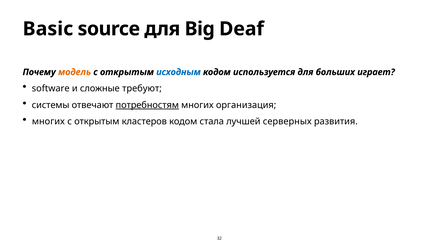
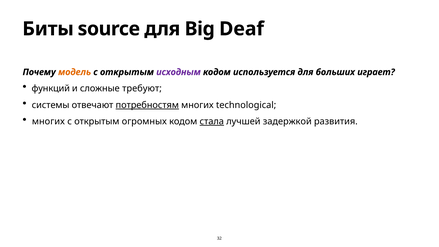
Basic: Basic -> Биты
исходным colour: blue -> purple
software: software -> функций
организация: организация -> technological
кластеров: кластеров -> огромных
стала underline: none -> present
серверных: серверных -> задержкой
